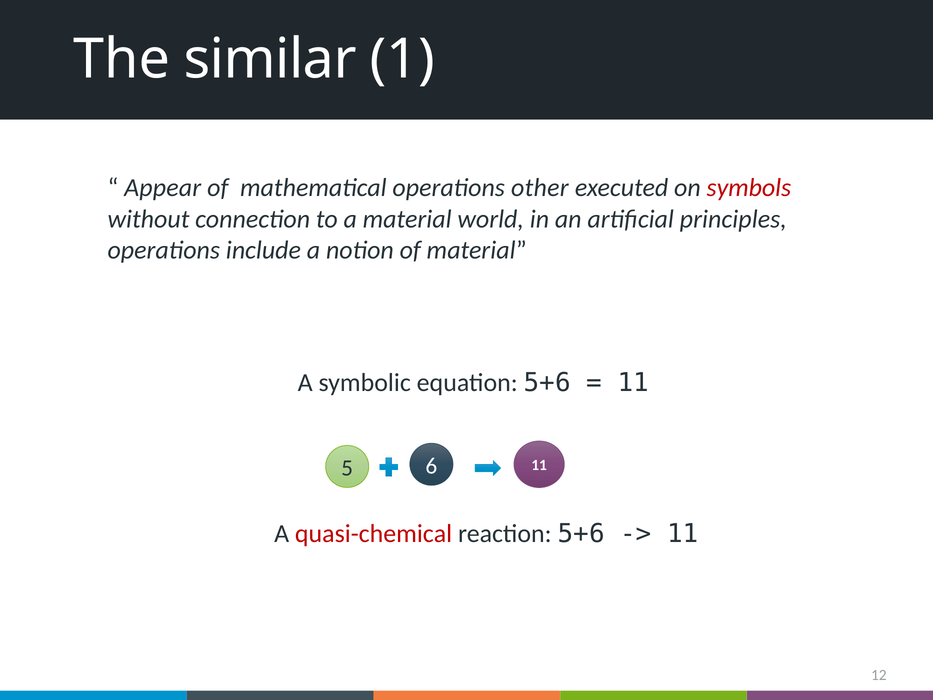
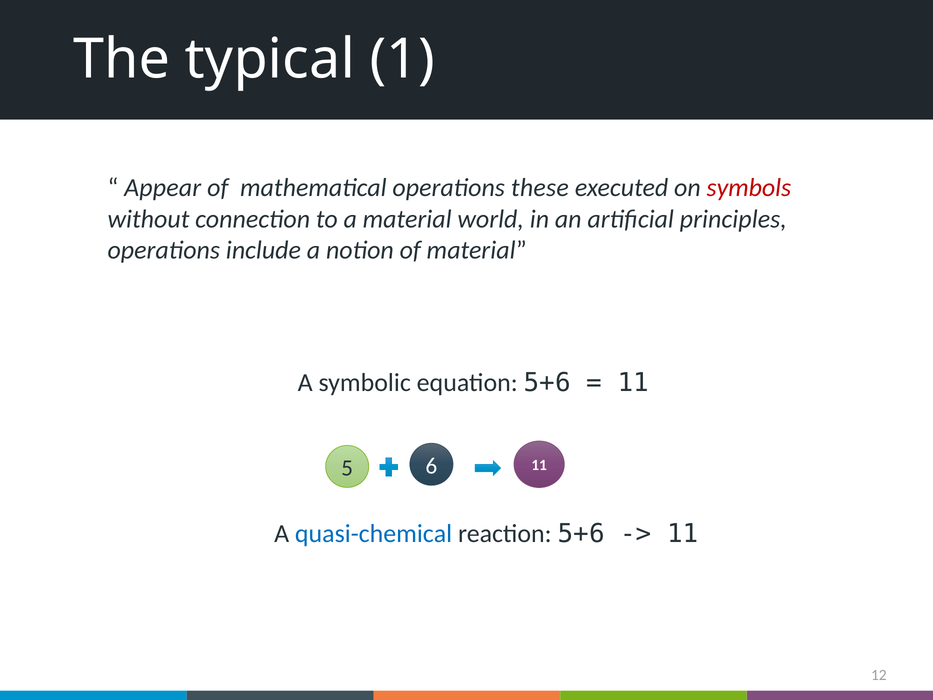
similar: similar -> typical
other: other -> these
quasi-chemical colour: red -> blue
